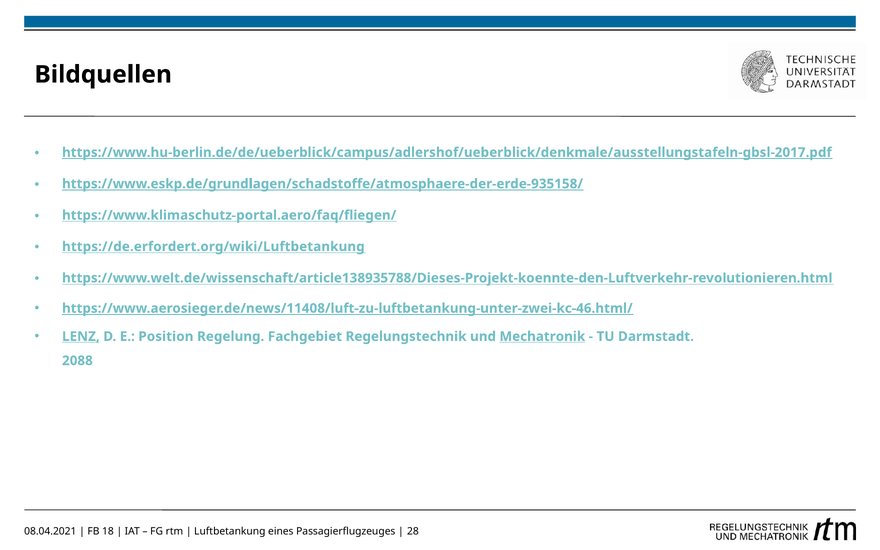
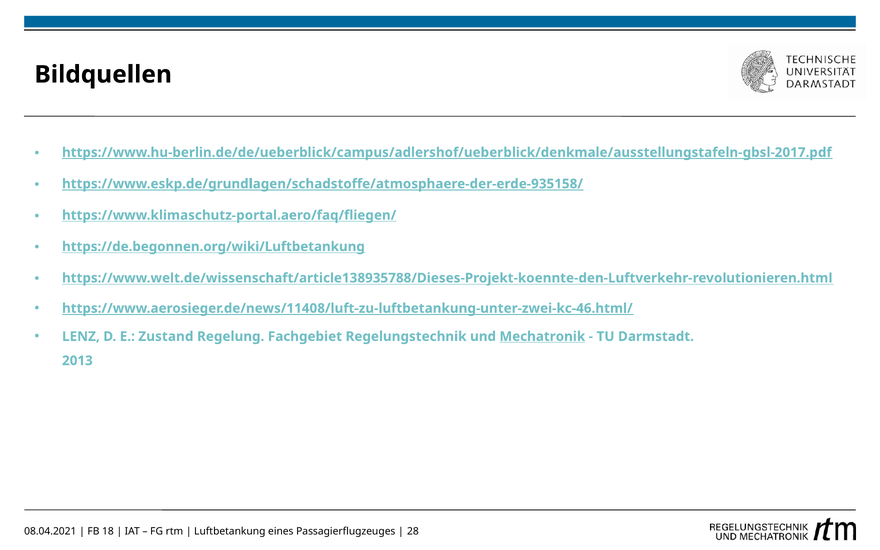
https://de.erfordert.org/wiki/Luftbetankung: https://de.erfordert.org/wiki/Luftbetankung -> https://de.begonnen.org/wiki/Luftbetankung
LENZ underline: present -> none
Position: Position -> Zustand
2088: 2088 -> 2013
